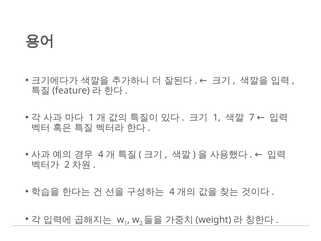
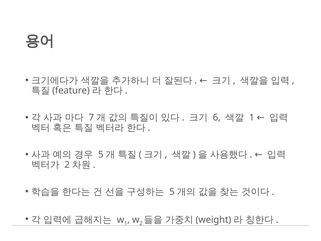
1 at (91, 117): 1 -> 7
1 at (217, 117): 1 -> 6
7 at (252, 117): 7 -> 1
4 at (101, 154): 4 -> 5
4 at (172, 192): 4 -> 5
